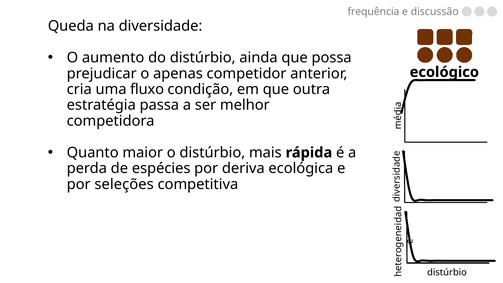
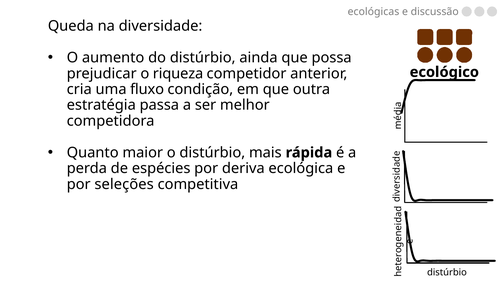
frequência: frequência -> ecológicas
apenas: apenas -> riqueza
